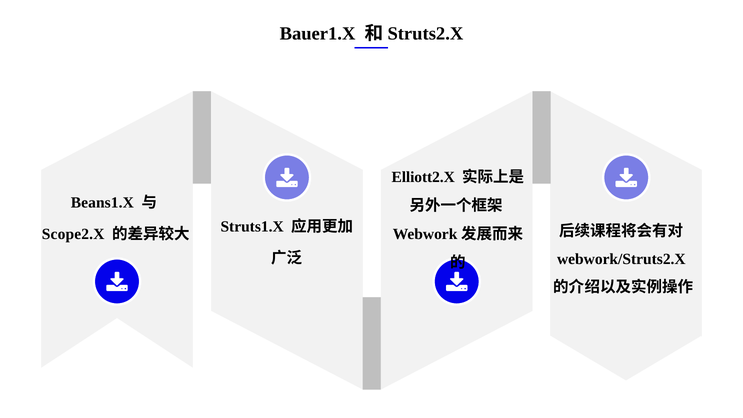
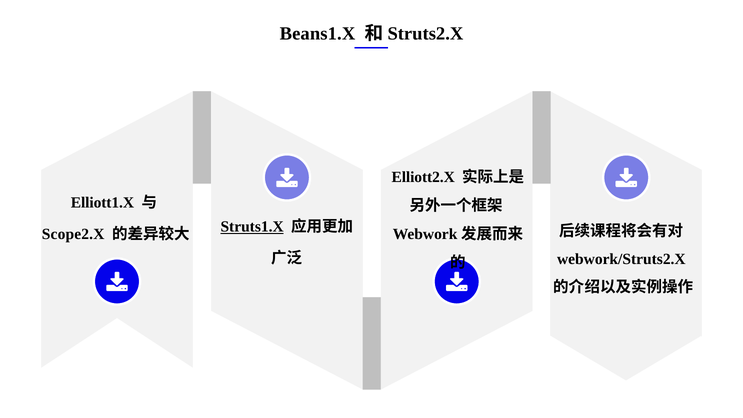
Bauer1.X: Bauer1.X -> Beans1.X
Beans1.X: Beans1.X -> Elliott1.X
Struts1.X underline: none -> present
